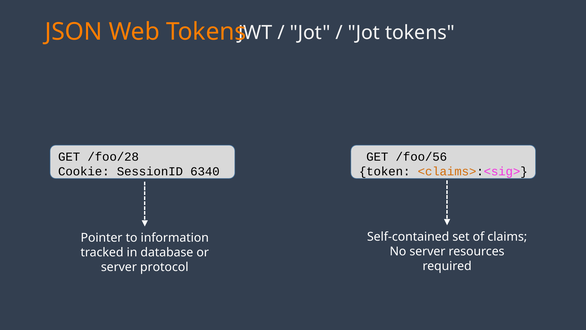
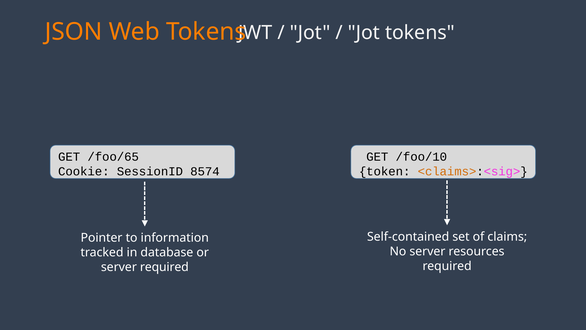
/foo/28: /foo/28 -> /foo/65
/foo/56: /foo/56 -> /foo/10
6340: 6340 -> 8574
server protocol: protocol -> required
